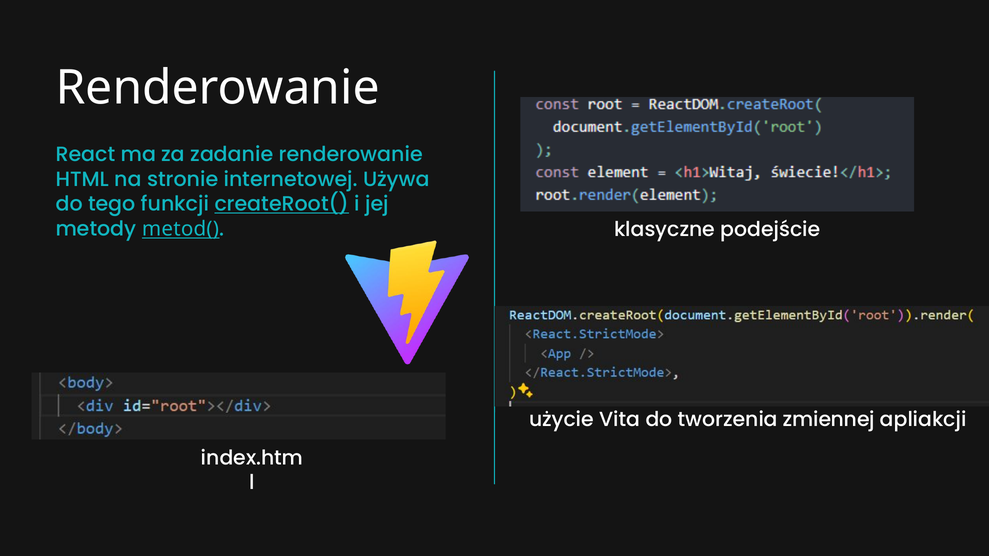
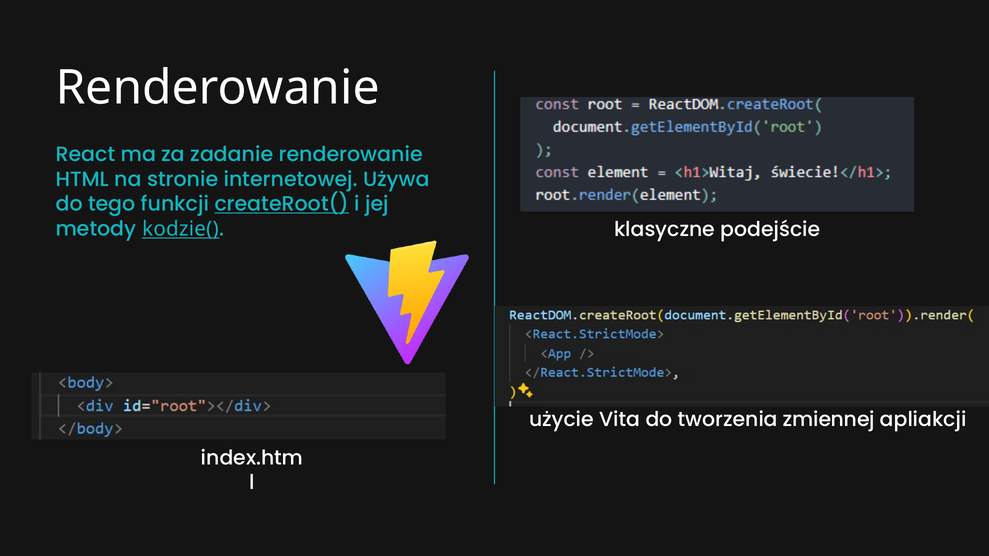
metod(: metod( -> kodzie(
